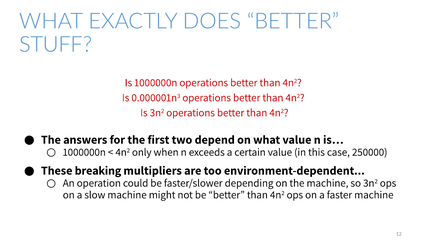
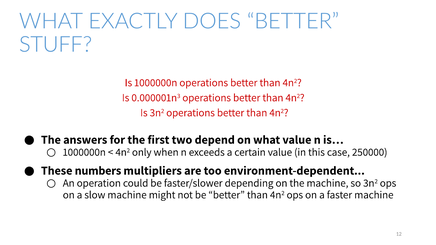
breaking: breaking -> numbers
